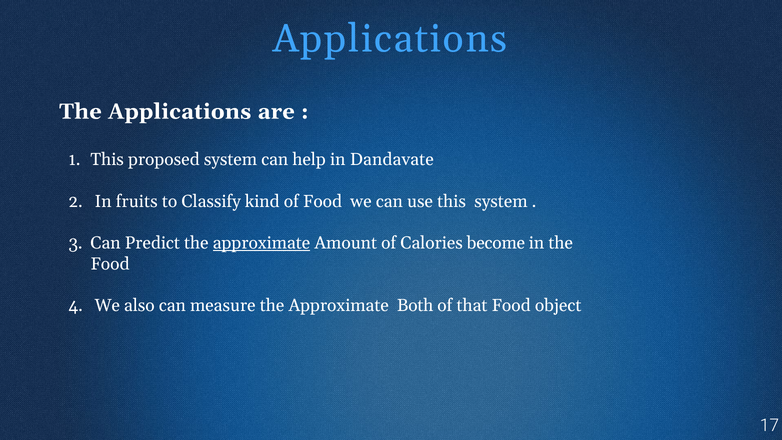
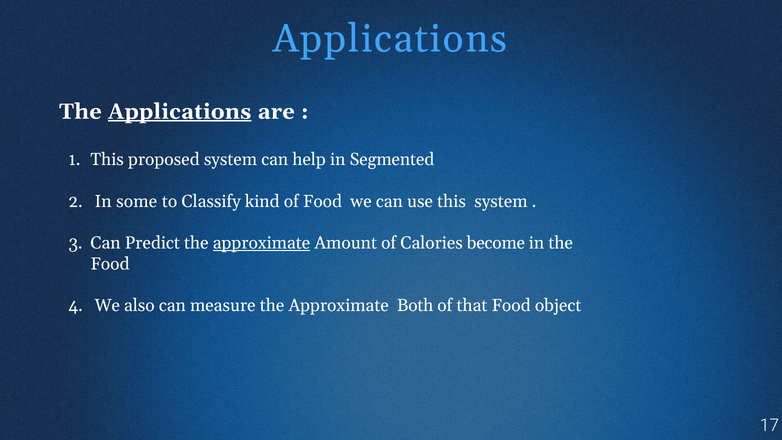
Applications at (180, 112) underline: none -> present
Dandavate: Dandavate -> Segmented
fruits: fruits -> some
